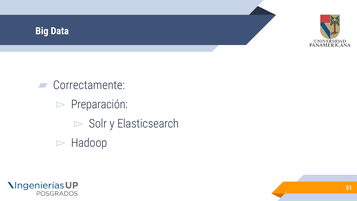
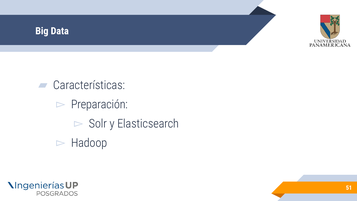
Correctamente: Correctamente -> Características
